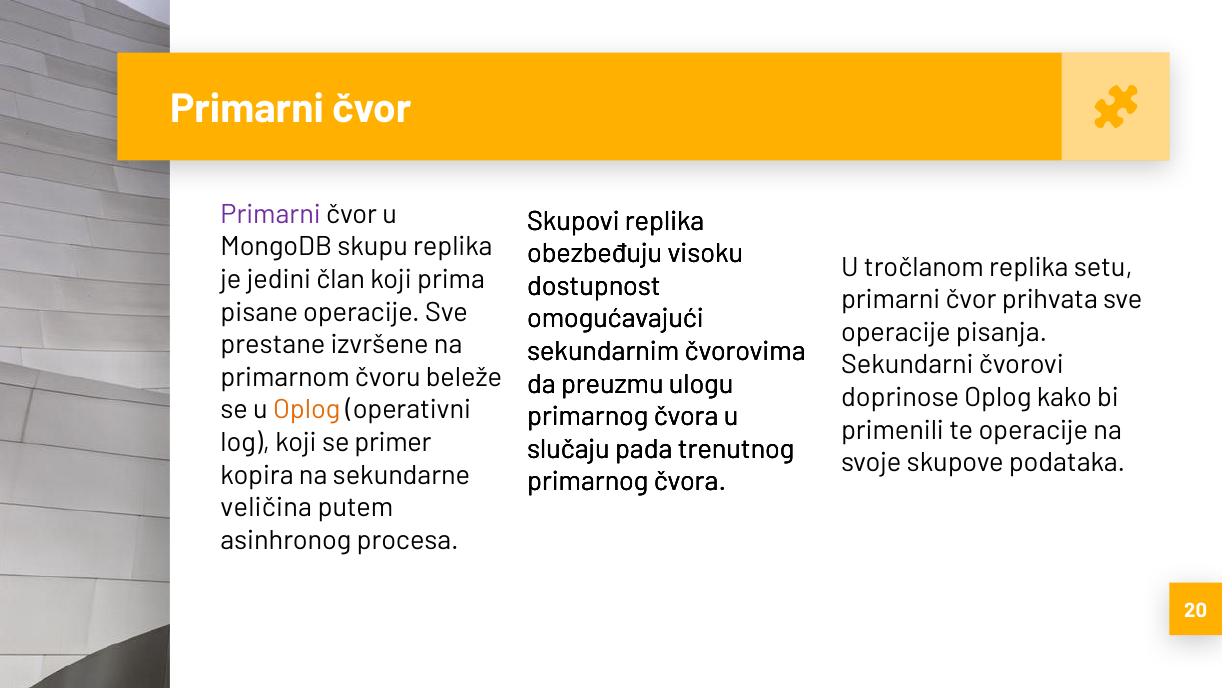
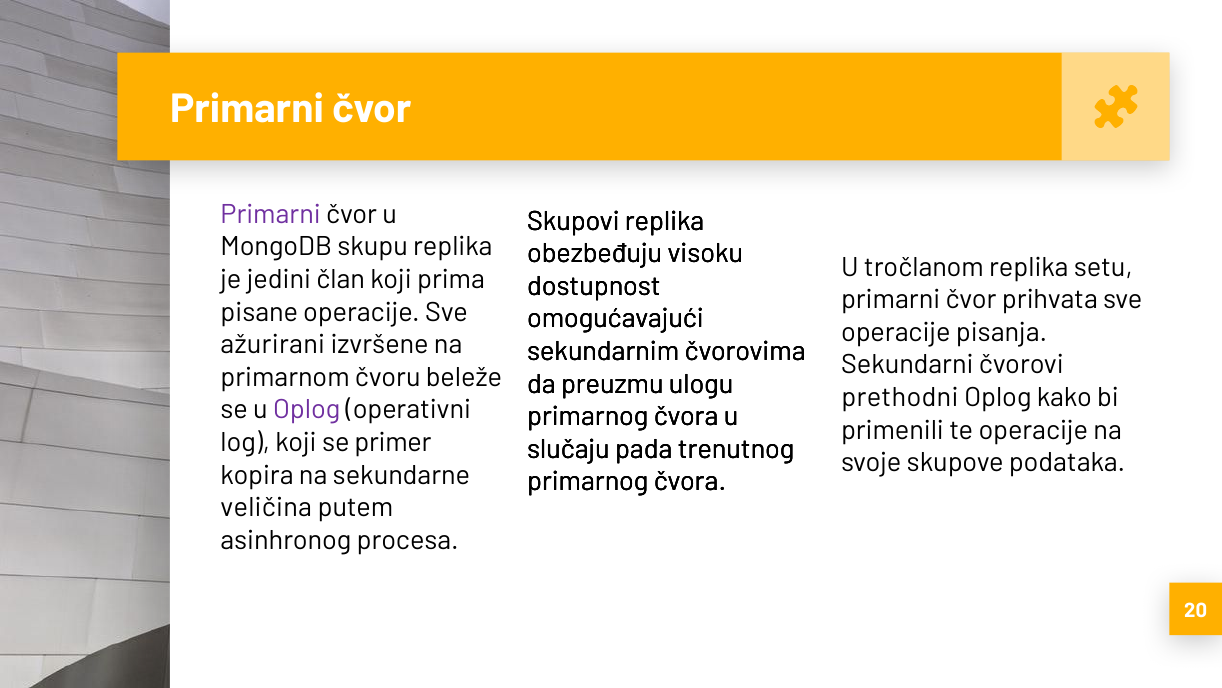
prestane: prestane -> ažurirani
doprinose: doprinose -> prethodni
Oplog at (307, 410) colour: orange -> purple
